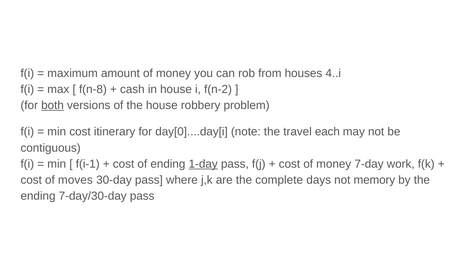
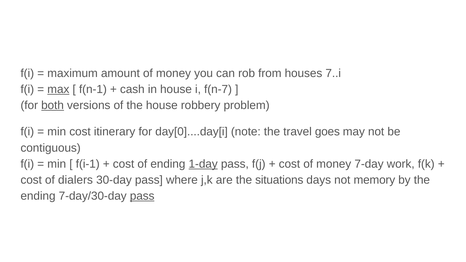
4..i: 4..i -> 7..i
max underline: none -> present
f(n-8: f(n-8 -> f(n-1
f(n-2: f(n-2 -> f(n-7
each: each -> goes
moves: moves -> dialers
complete: complete -> situations
pass at (142, 196) underline: none -> present
